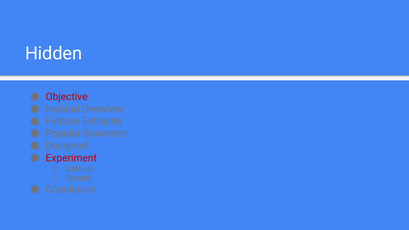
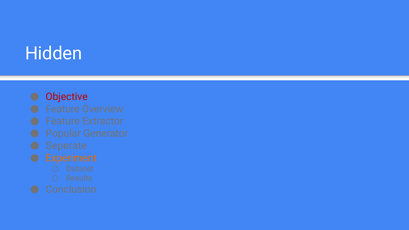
Instead at (62, 109): Instead -> Feature
Designed: Designed -> Seperate
Experiment colour: red -> orange
